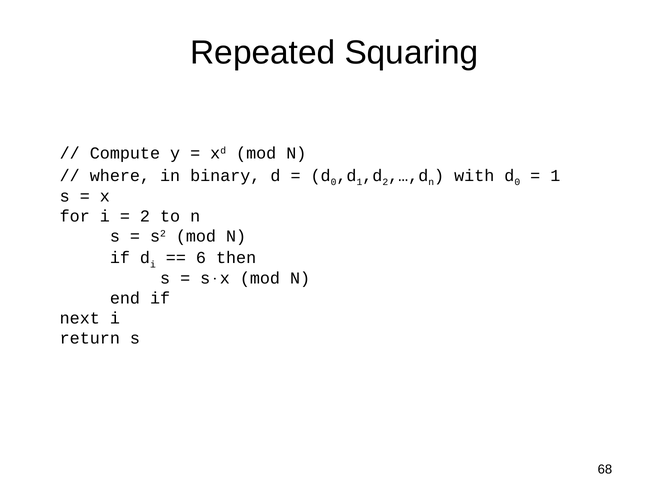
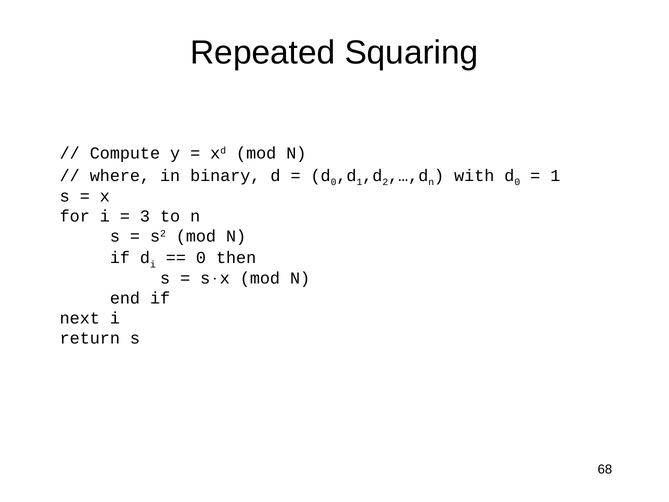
2 at (145, 216): 2 -> 3
6 at (201, 258): 6 -> 0
